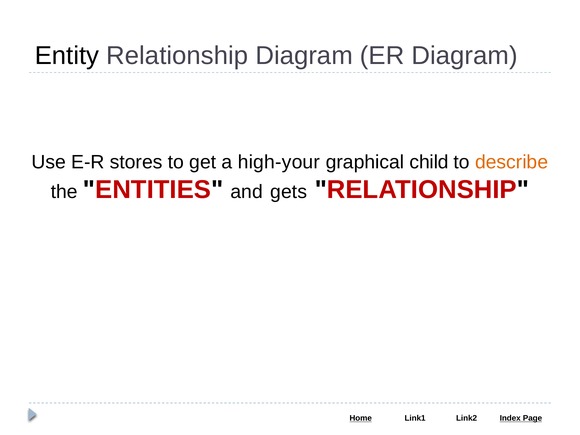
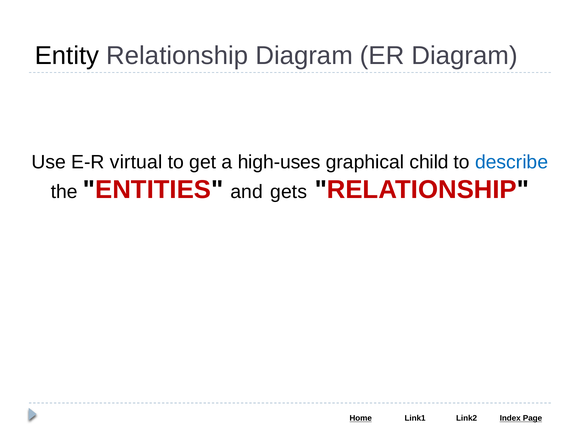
stores: stores -> virtual
high-your: high-your -> high-uses
describe colour: orange -> blue
